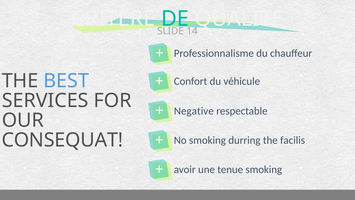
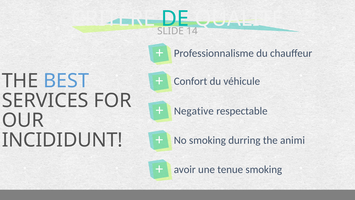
CONSEQUAT: CONSEQUAT -> INCIDIDUNT
facilis: facilis -> animi
